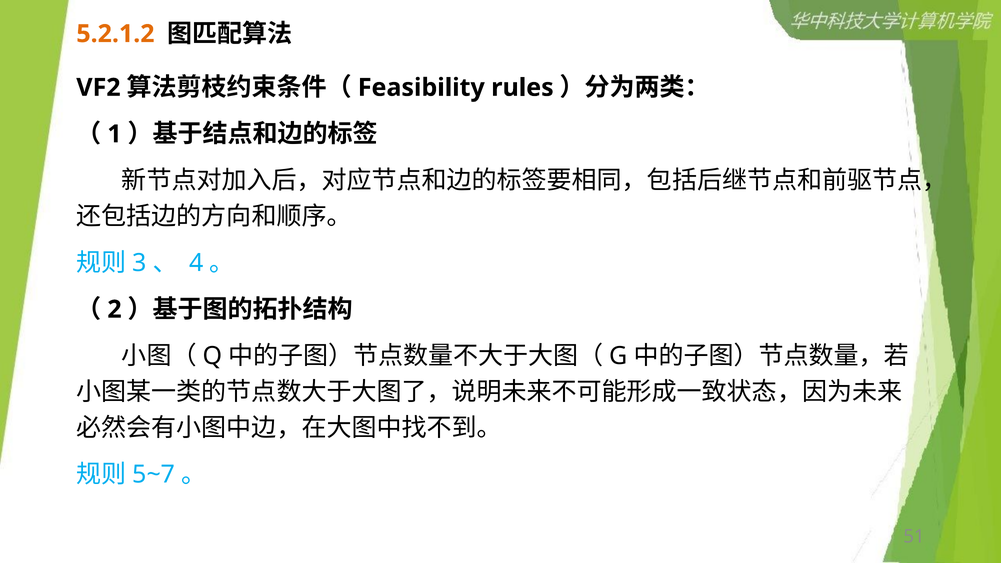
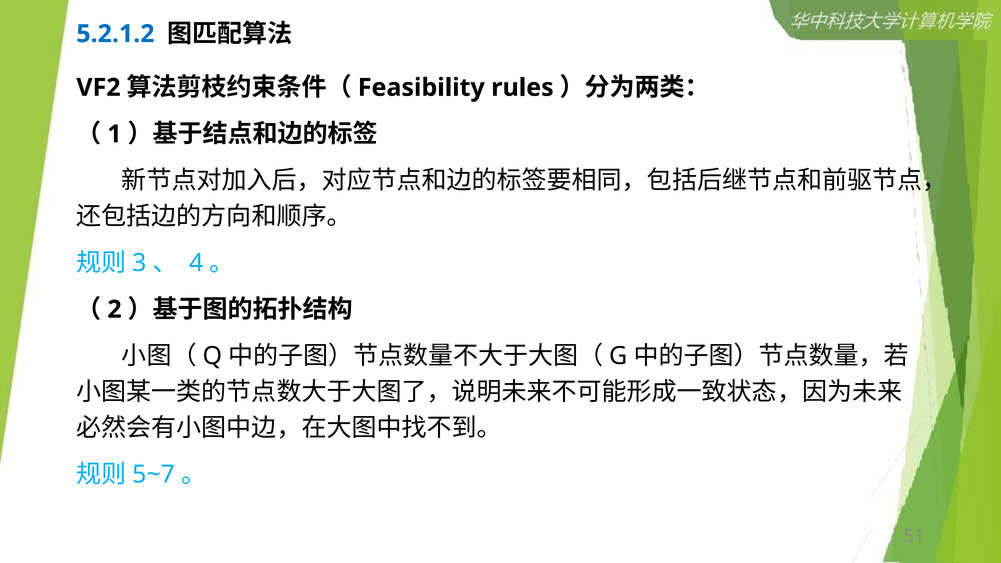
5.2.1.2 colour: orange -> blue
